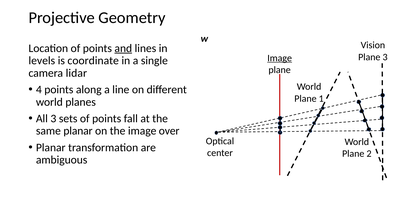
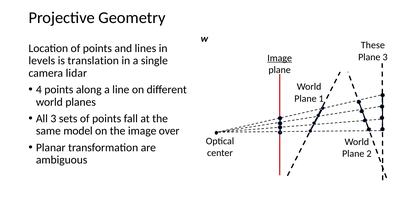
Vision: Vision -> These
and underline: present -> none
coordinate: coordinate -> translation
same planar: planar -> model
